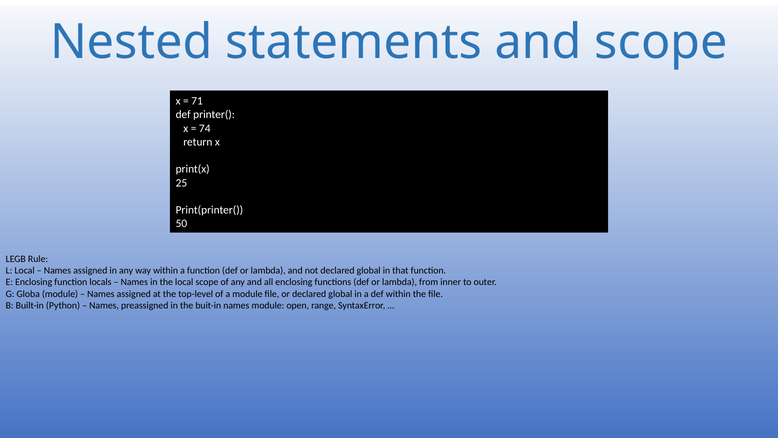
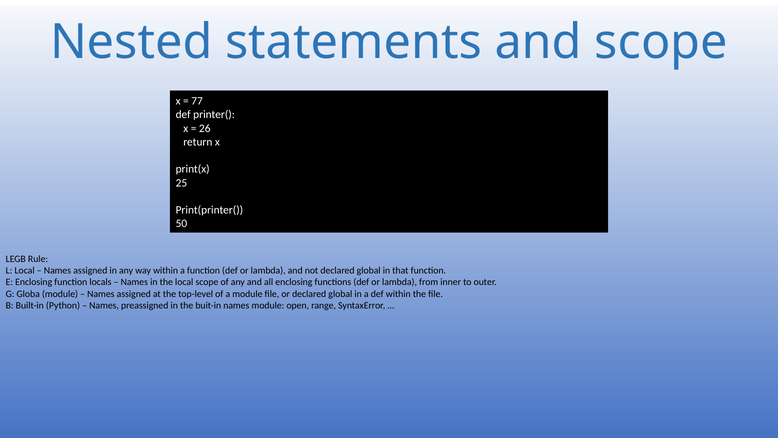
71: 71 -> 77
74: 74 -> 26
